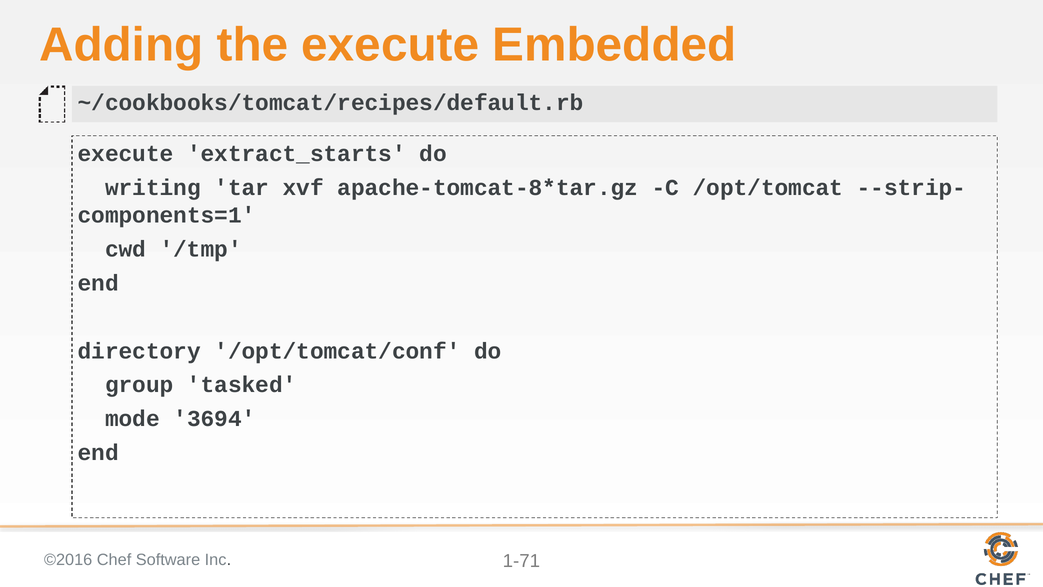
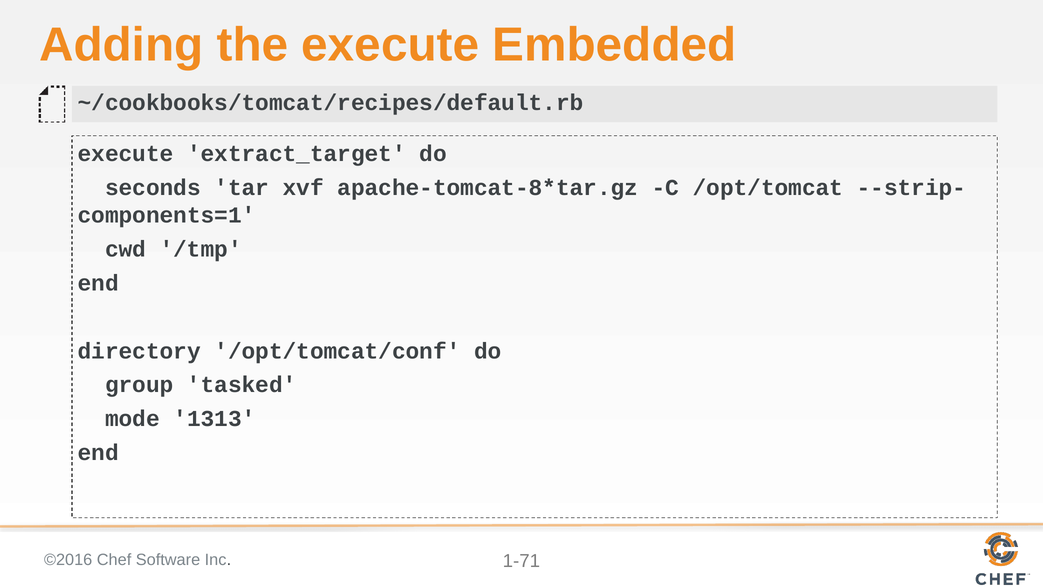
extract_starts: extract_starts -> extract_target
writing: writing -> seconds
3694: 3694 -> 1313
